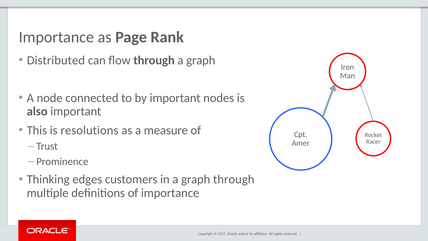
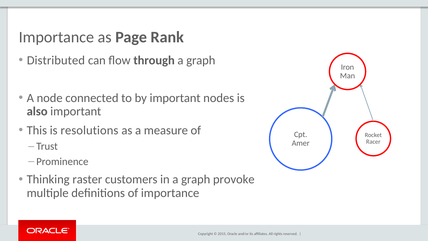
edges: edges -> raster
graph through: through -> provoke
